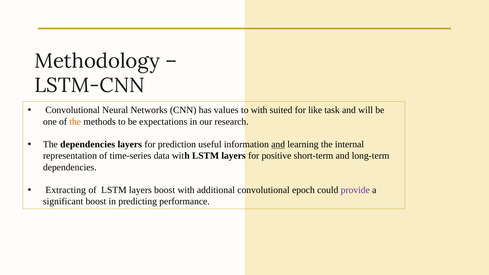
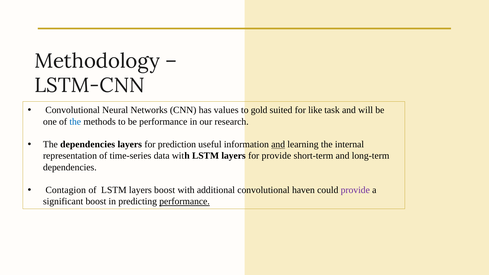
to with: with -> gold
the at (75, 122) colour: orange -> blue
be expectations: expectations -> performance
for positive: positive -> provide
Extracting: Extracting -> Contagion
epoch: epoch -> haven
performance at (185, 202) underline: none -> present
